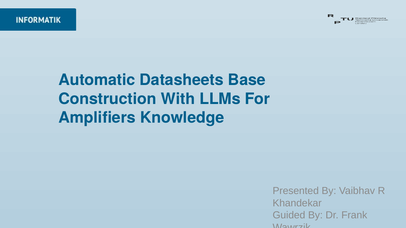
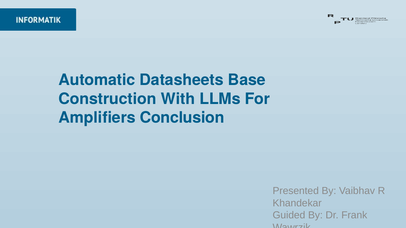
Knowledge: Knowledge -> Conclusion
